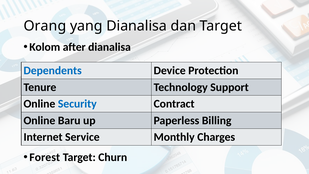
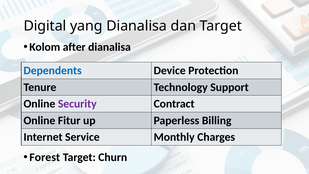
Orang: Orang -> Digital
Security colour: blue -> purple
Baru: Baru -> Fitur
